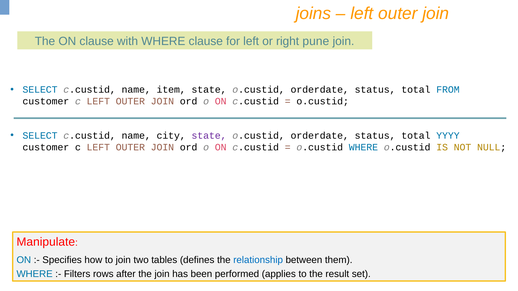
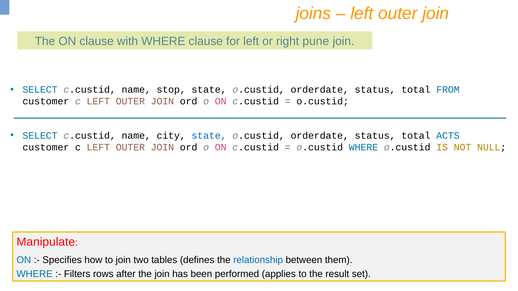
item: item -> stop
state at (209, 136) colour: purple -> blue
YYYY: YYYY -> ACTS
